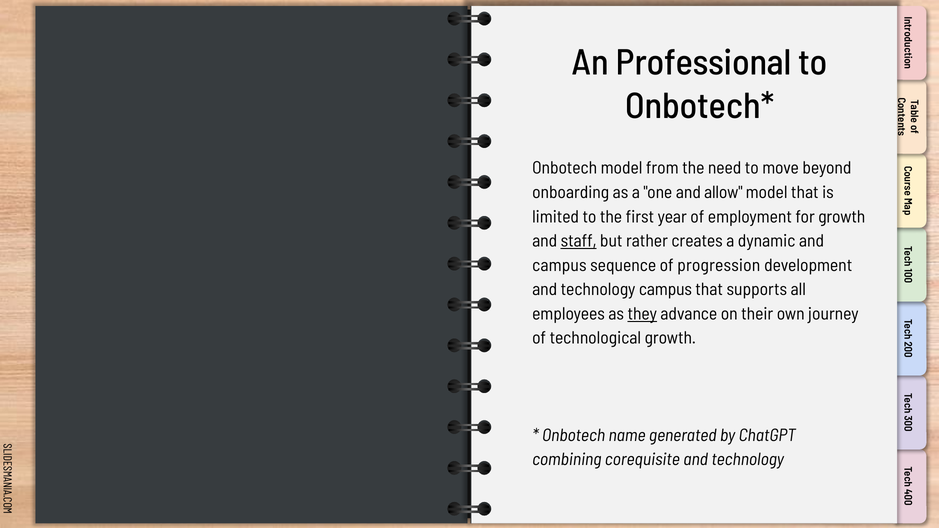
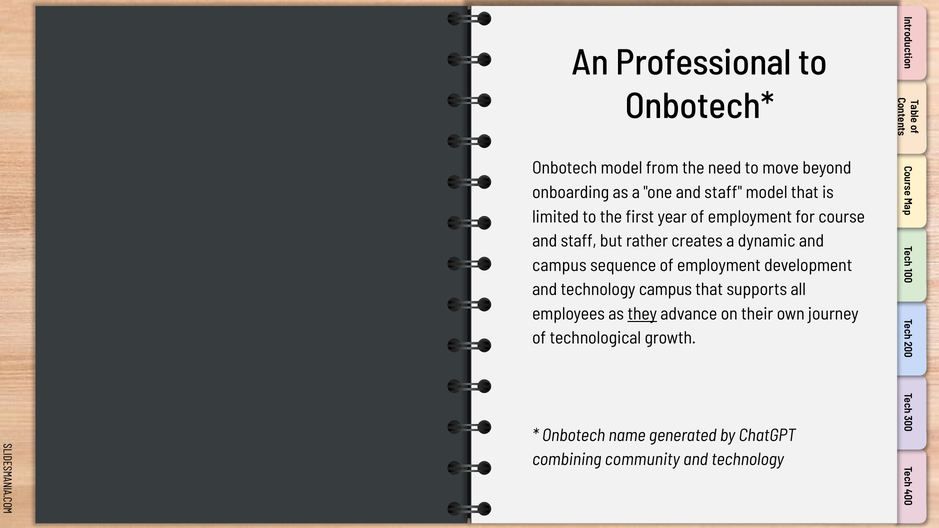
one and allow: allow -> staff
for growth: growth -> course
staff at (579, 241) underline: present -> none
sequence of progression: progression -> employment
corequisite: corequisite -> community
